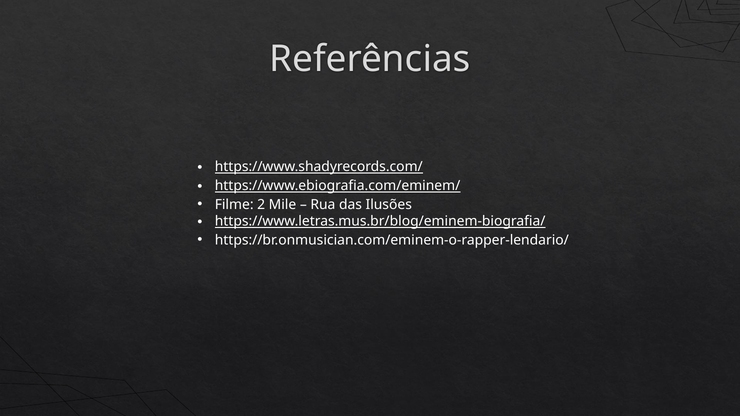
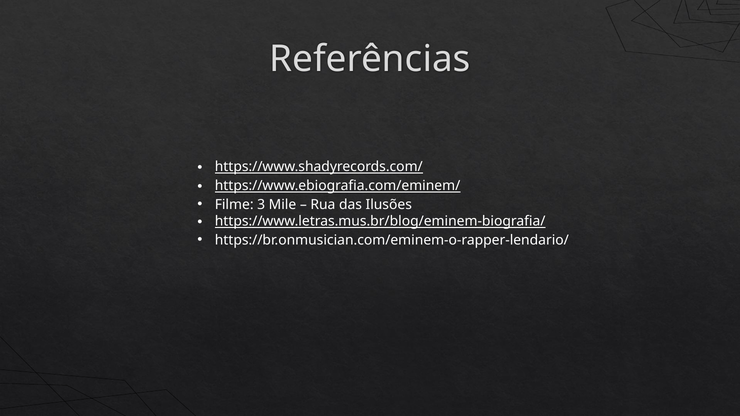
2: 2 -> 3
